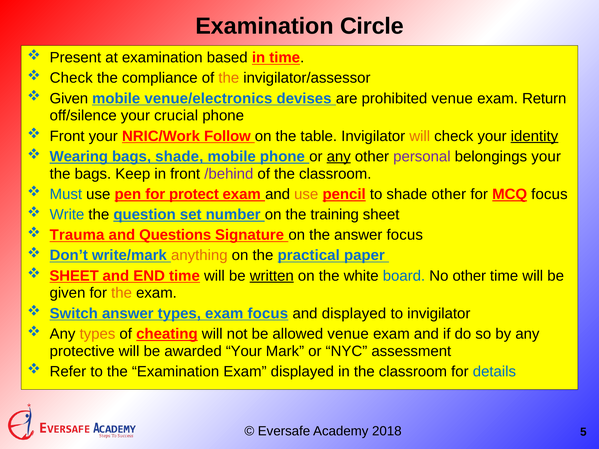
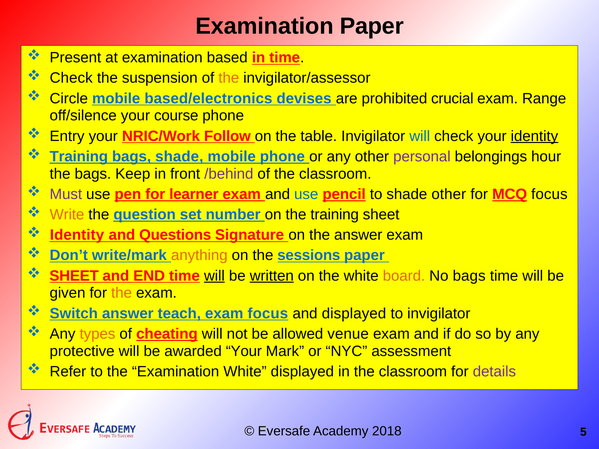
Examination Circle: Circle -> Paper
compliance: compliance -> suspension
Given at (69, 99): Given -> Circle
venue/electronics: venue/electronics -> based/electronics
prohibited venue: venue -> crucial
Return: Return -> Range
crucial: crucial -> course
Front at (67, 136): Front -> Entry
will at (420, 136) colour: orange -> blue
Wearing at (79, 157): Wearing -> Training
any at (339, 157) underline: present -> none
belongings your: your -> hour
Must colour: blue -> purple
protect: protect -> learner
use at (306, 194) colour: orange -> blue
Write colour: blue -> orange
Trauma at (77, 235): Trauma -> Identity
answer focus: focus -> exam
practical: practical -> sessions
will at (214, 276) underline: none -> present
board colour: blue -> orange
No other: other -> bags
answer types: types -> teach
Examination Exam: Exam -> White
details colour: blue -> purple
